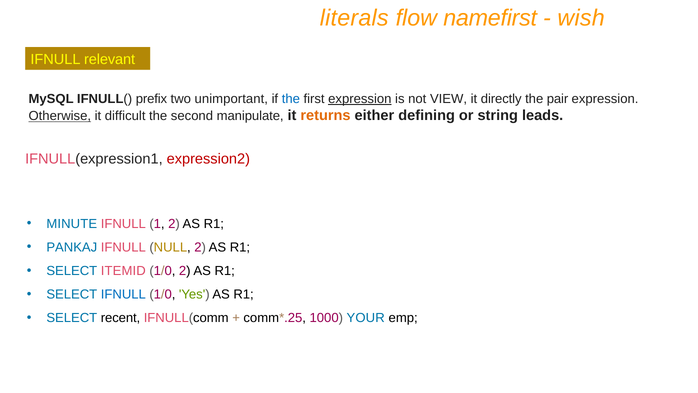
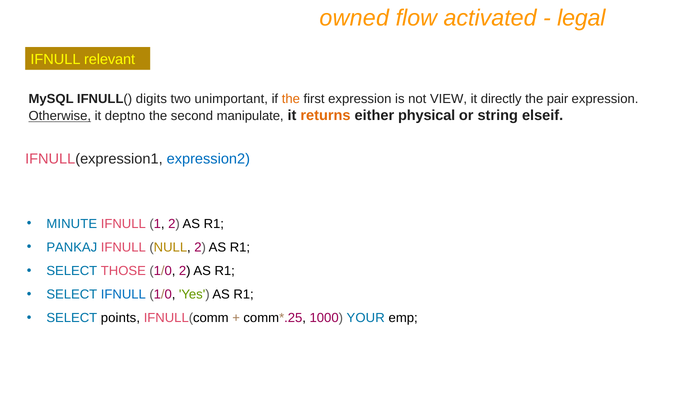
literals: literals -> owned
namefirst: namefirst -> activated
wish: wish -> legal
prefix: prefix -> digits
the at (291, 99) colour: blue -> orange
expression at (360, 99) underline: present -> none
difficult: difficult -> deptno
defining: defining -> physical
leads: leads -> elseif
expression2 colour: red -> blue
ITEMID: ITEMID -> THOSE
recent: recent -> points
